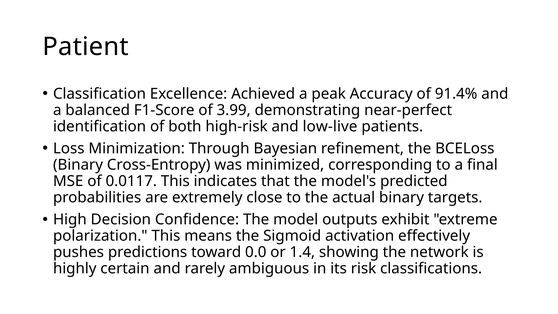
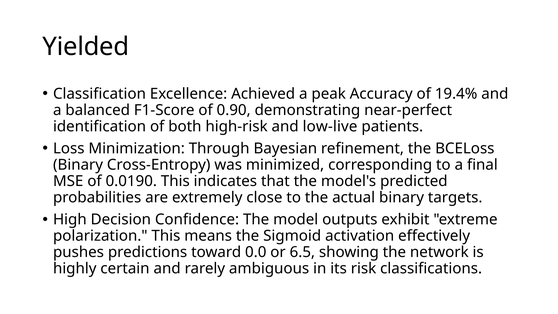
Patient: Patient -> Yielded
91.4%: 91.4% -> 19.4%
3.99: 3.99 -> 0.90
0.0117: 0.0117 -> 0.0190
1.4: 1.4 -> 6.5
